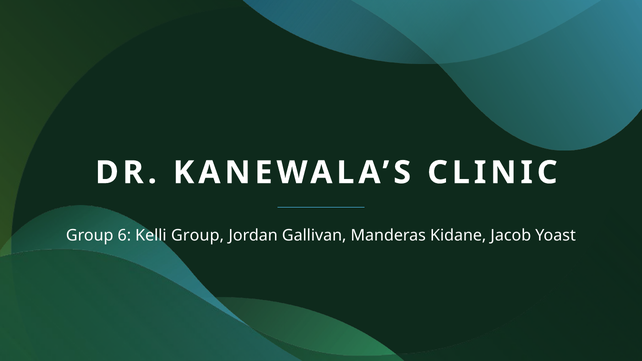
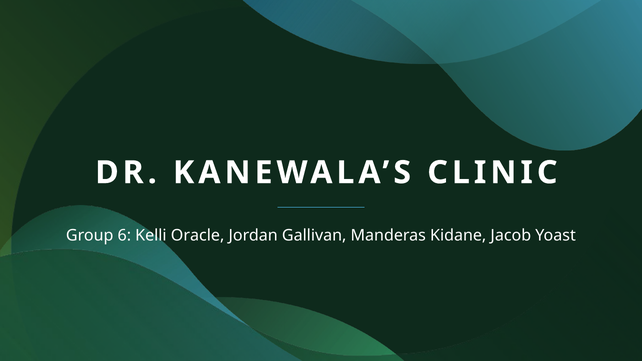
Kelli Group: Group -> Oracle
